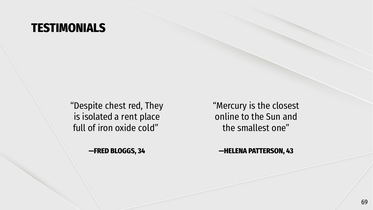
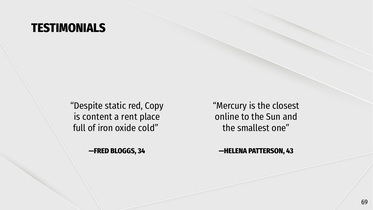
chest: chest -> static
They: They -> Copy
isolated: isolated -> content
